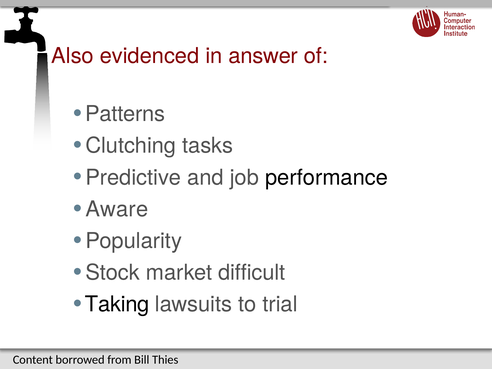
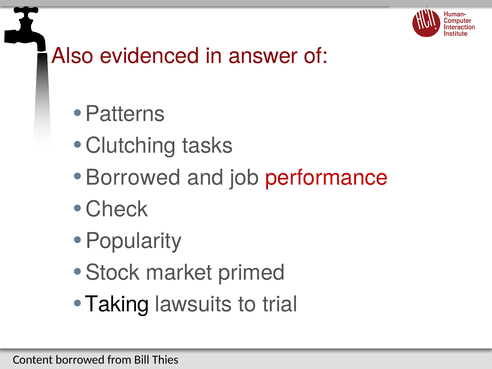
Predictive at (133, 177): Predictive -> Borrowed
performance colour: black -> red
Aware: Aware -> Check
difficult: difficult -> primed
